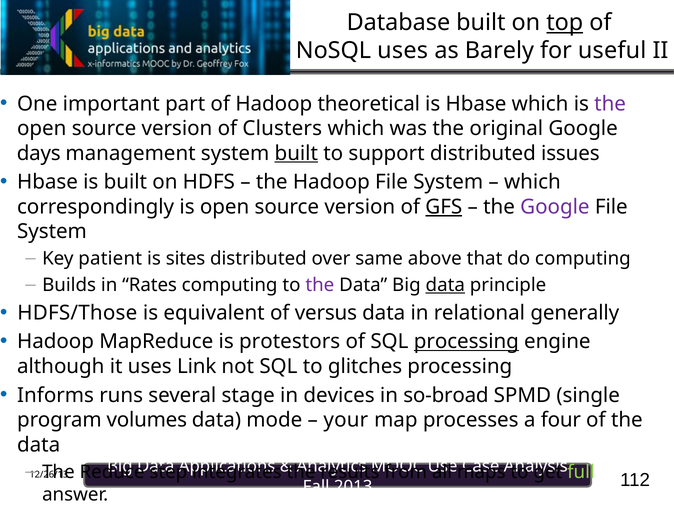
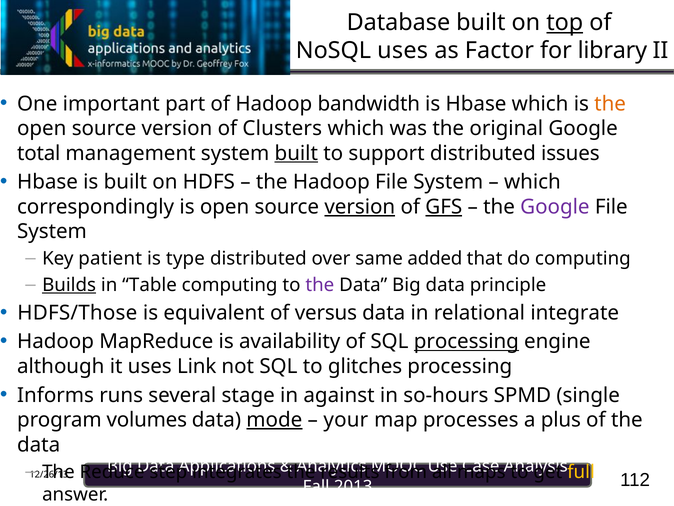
Barely: Barely -> Factor
useful: useful -> library
theoretical: theoretical -> bandwidth
the at (610, 104) colour: purple -> orange
days: days -> total
version at (360, 207) underline: none -> present
sites: sites -> type
above: above -> added
Builds underline: none -> present
Rates: Rates -> Table
data at (445, 285) underline: present -> none
generally: generally -> integrate
protestors: protestors -> availability
devices: devices -> against
so-broad: so-broad -> so-hours
mode underline: none -> present
four: four -> plus
full colour: light green -> yellow
